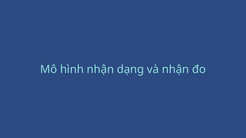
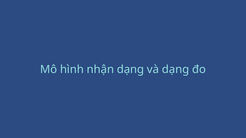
và nhận: nhận -> dạng
